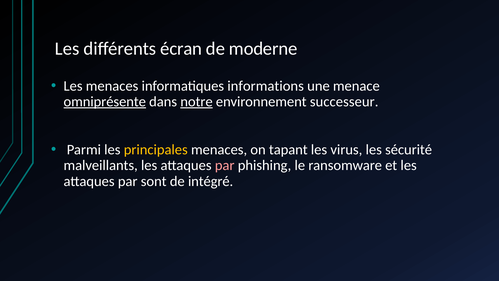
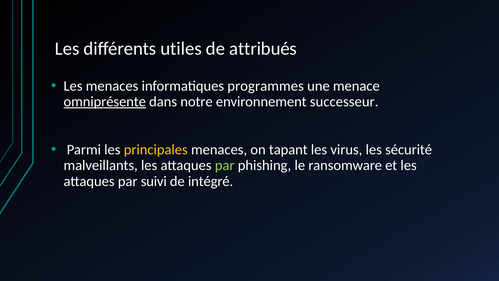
écran: écran -> utiles
moderne: moderne -> attribués
informations: informations -> programmes
notre underline: present -> none
par at (225, 165) colour: pink -> light green
sont: sont -> suivi
